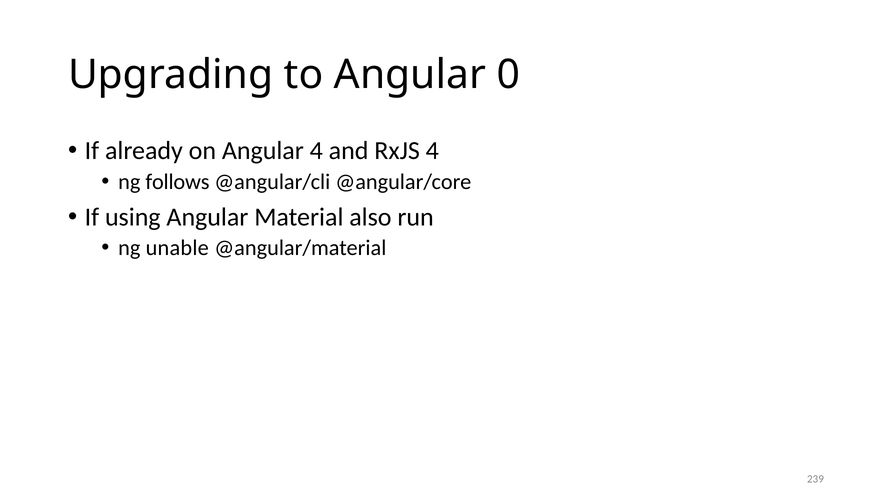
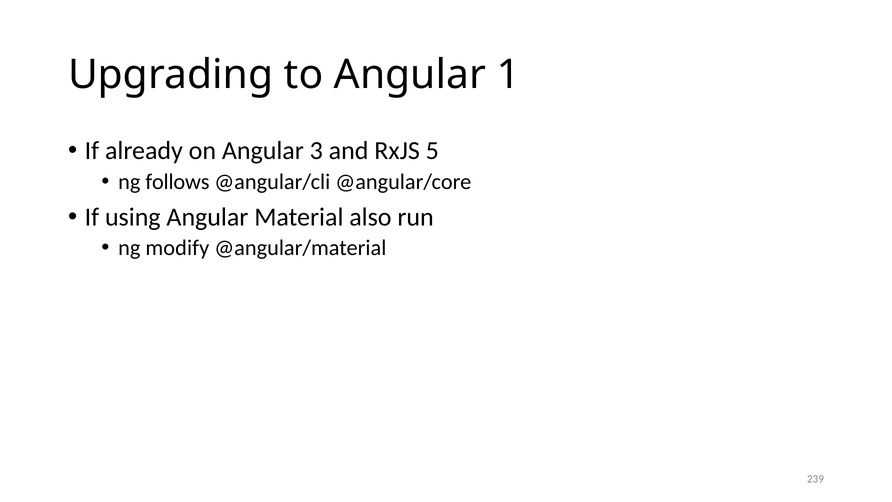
0: 0 -> 1
Angular 4: 4 -> 3
RxJS 4: 4 -> 5
unable: unable -> modify
